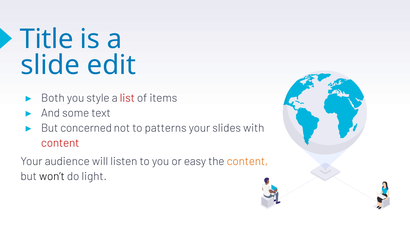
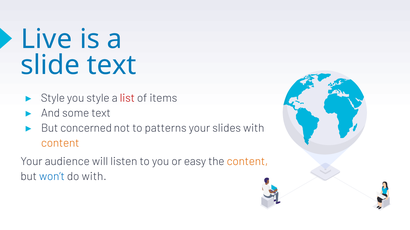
Title: Title -> Live
slide edit: edit -> text
Both at (53, 98): Both -> Style
content at (60, 144) colour: red -> orange
won’t colour: black -> blue
do light: light -> with
